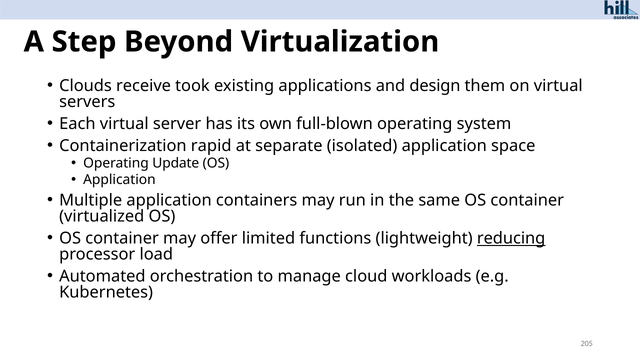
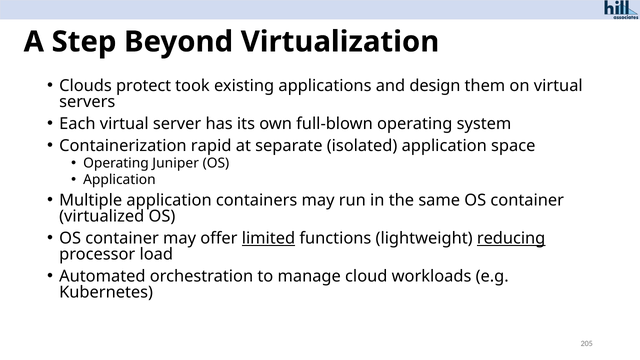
receive: receive -> protect
Update: Update -> Juniper
limited underline: none -> present
